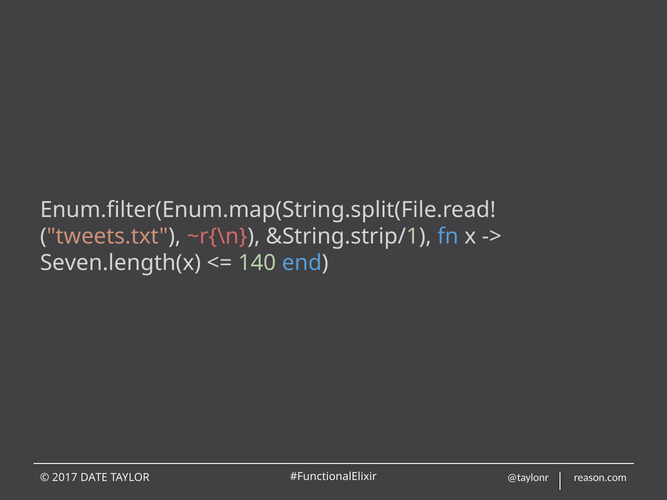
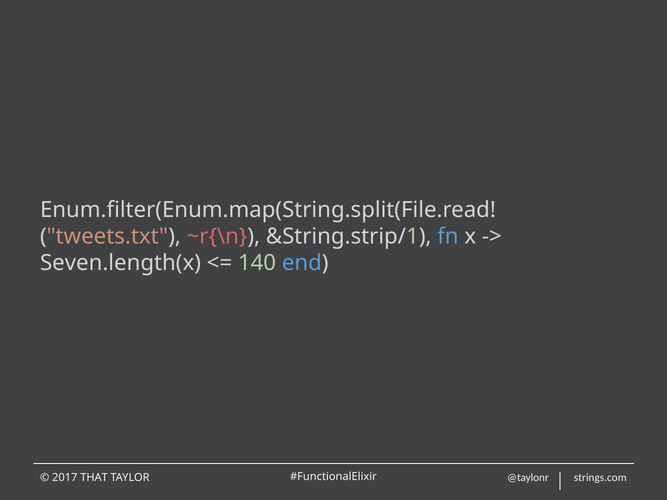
DATE: DATE -> THAT
reason.com: reason.com -> strings.com
